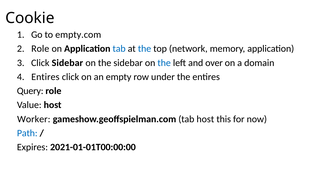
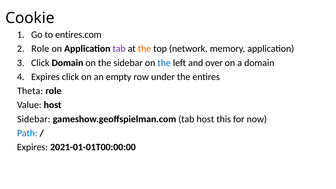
empty.com: empty.com -> entires.com
tab at (119, 49) colour: blue -> purple
the at (145, 49) colour: blue -> orange
Click Sidebar: Sidebar -> Domain
Entires at (45, 77): Entires -> Expires
Query: Query -> Theta
Worker at (34, 119): Worker -> Sidebar
